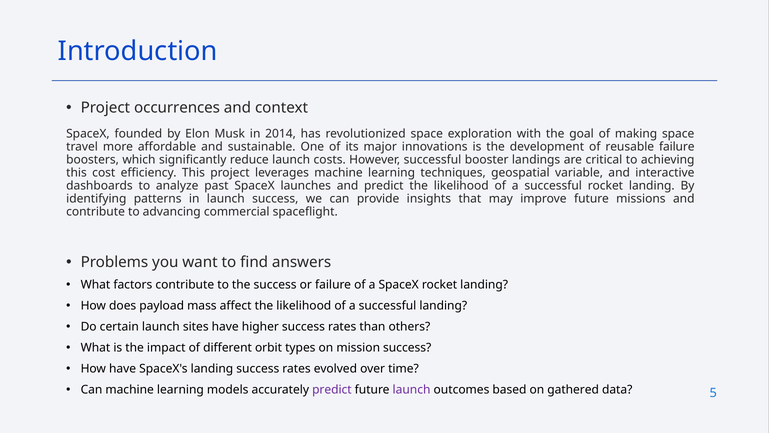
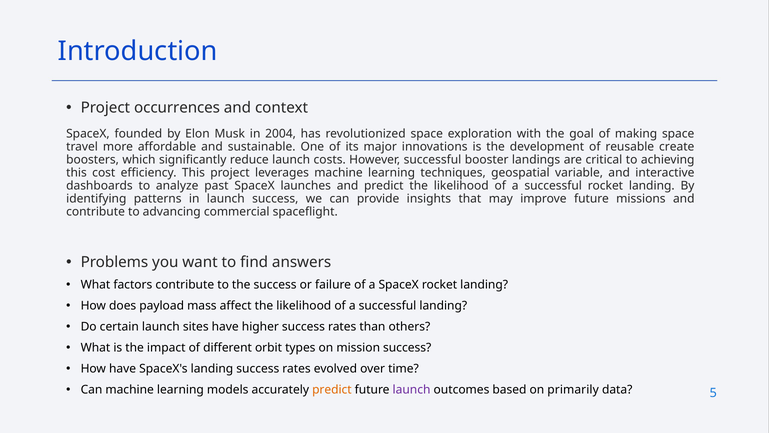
2014: 2014 -> 2004
reusable failure: failure -> create
predict at (332, 390) colour: purple -> orange
gathered: gathered -> primarily
